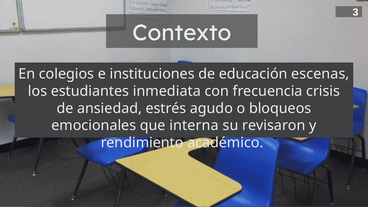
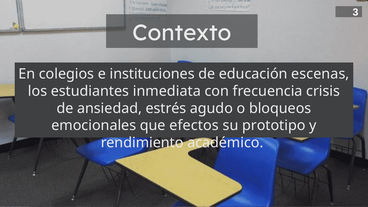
interna: interna -> efectos
revisaron: revisaron -> prototipo
